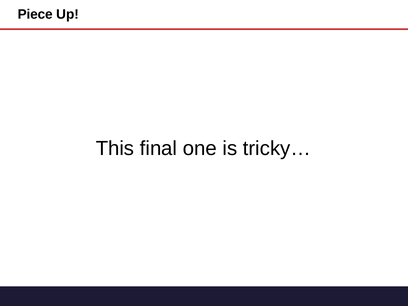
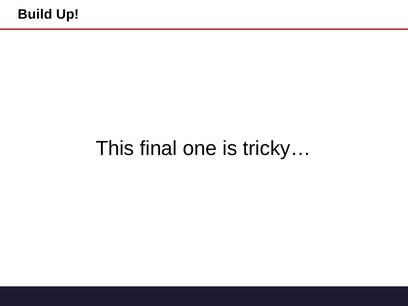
Piece: Piece -> Build
